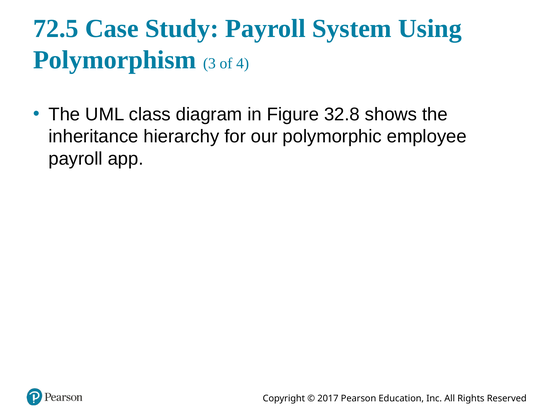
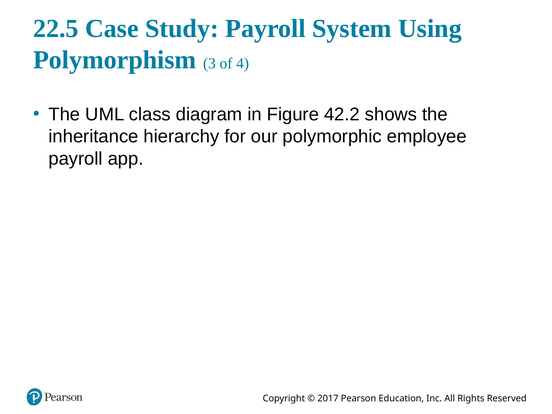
72.5: 72.5 -> 22.5
32.8: 32.8 -> 42.2
